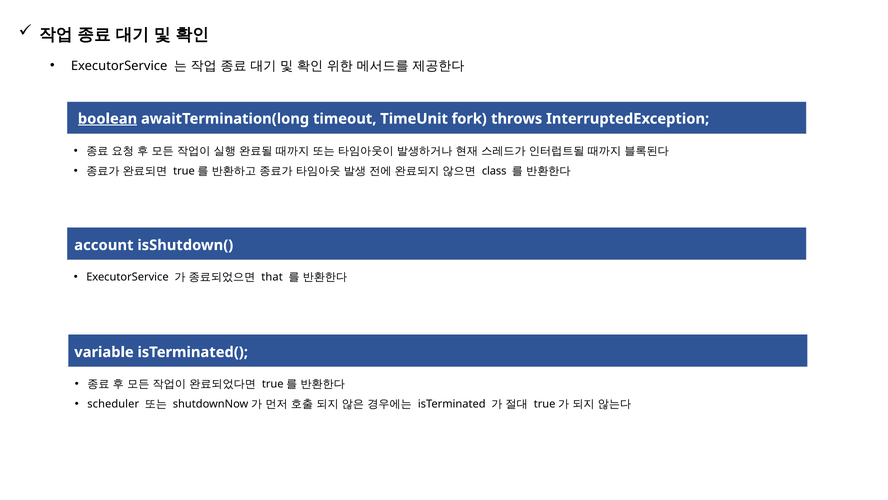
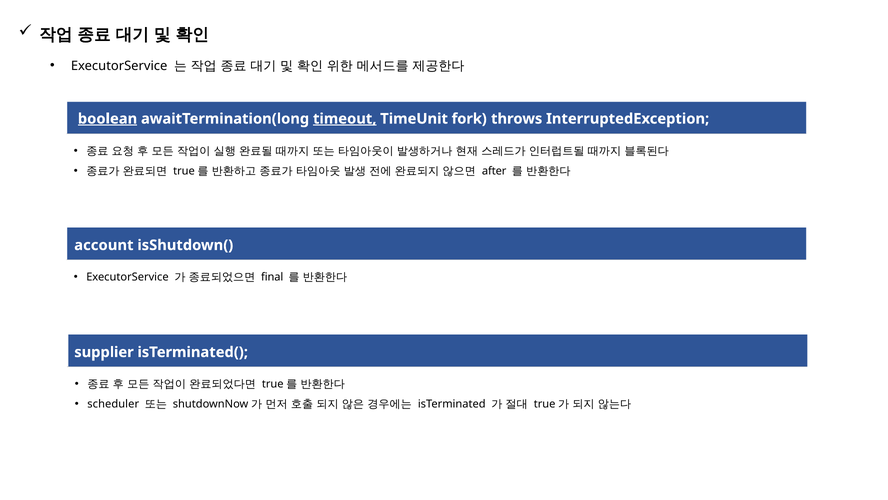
timeout underline: none -> present
class: class -> after
that: that -> final
variable: variable -> supplier
